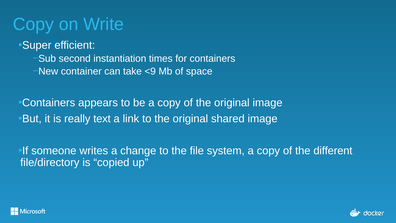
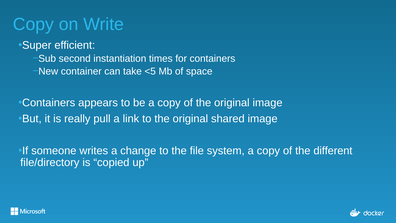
<9: <9 -> <5
text: text -> pull
